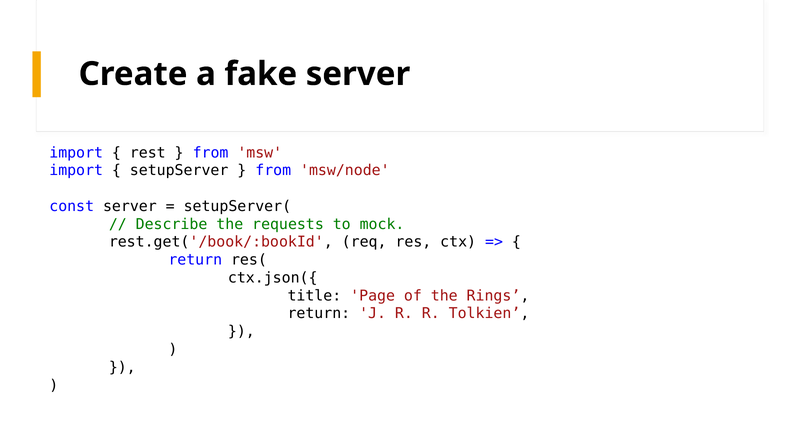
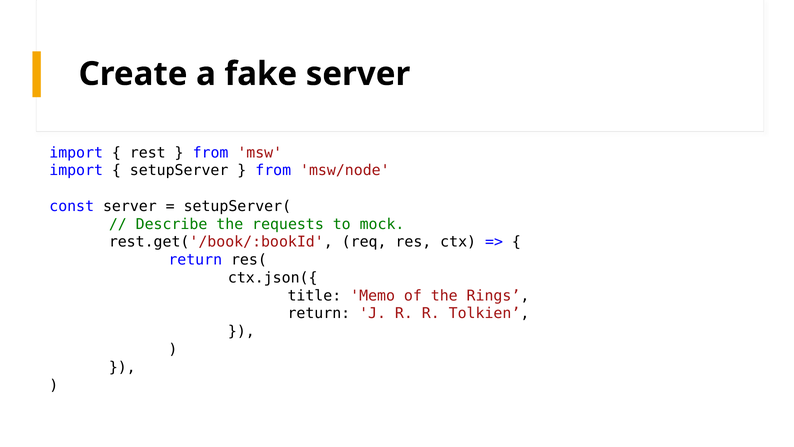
Page: Page -> Memo
